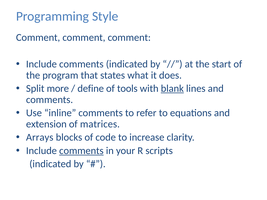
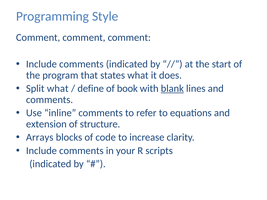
Split more: more -> what
tools: tools -> book
matrices: matrices -> structure
comments at (81, 151) underline: present -> none
